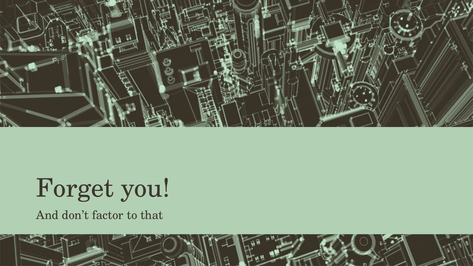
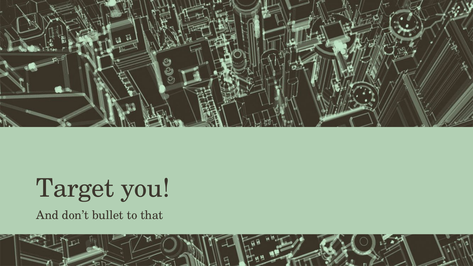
Forget: Forget -> Target
factor: factor -> bullet
